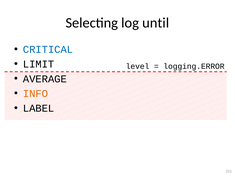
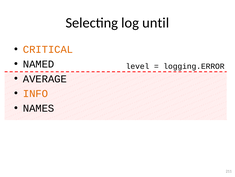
CRITICAL colour: blue -> orange
LIMIT: LIMIT -> NAMED
LABEL: LABEL -> NAMES
